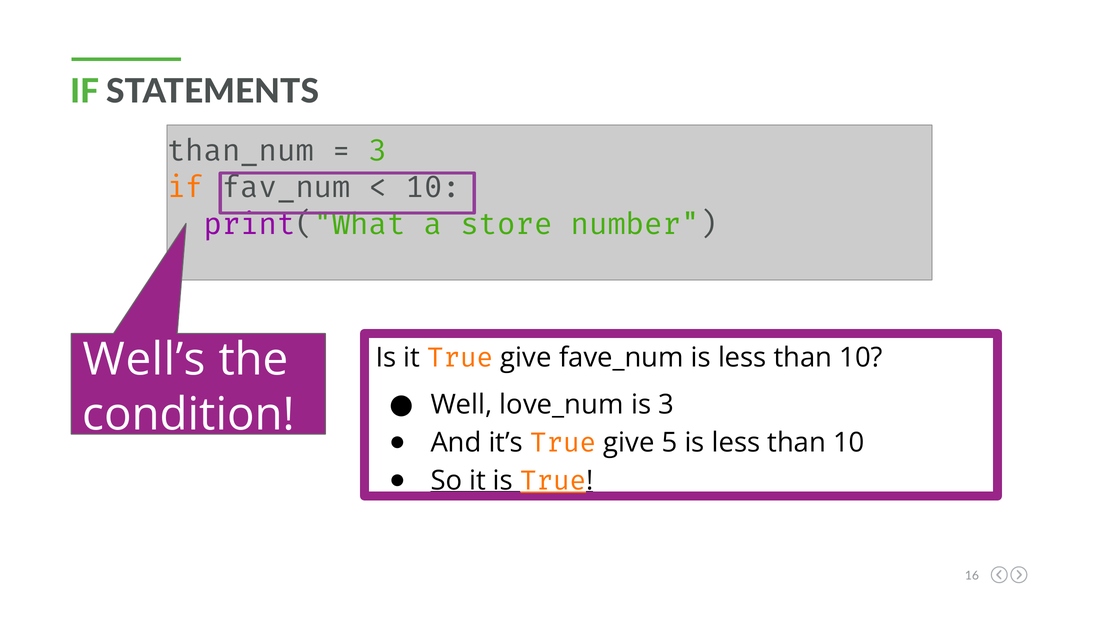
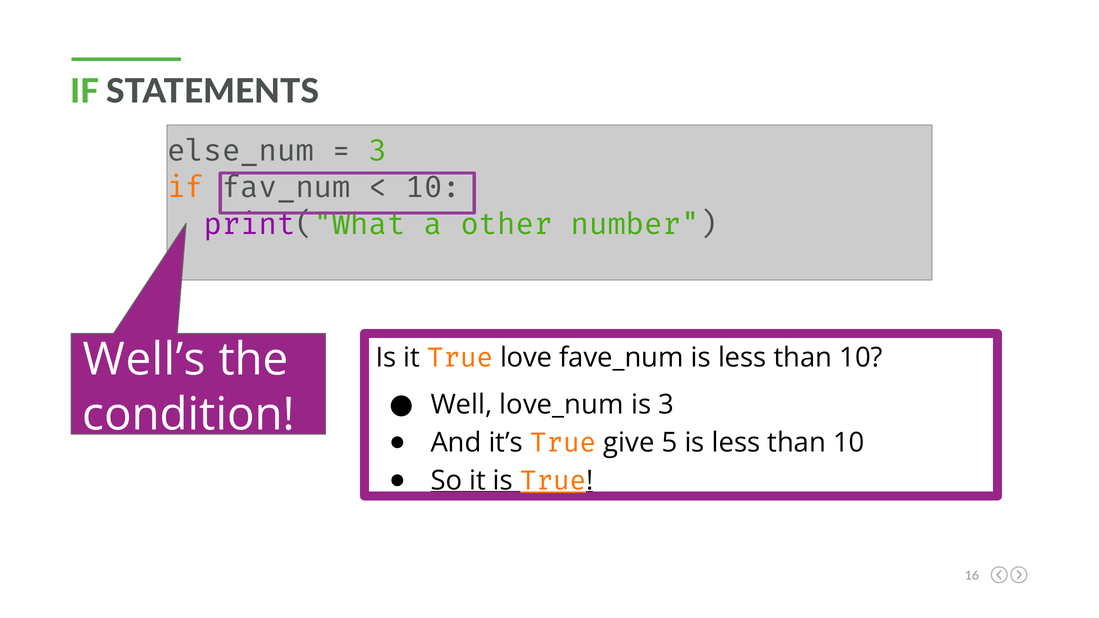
than_num: than_num -> else_num
store: store -> other
it True give: give -> love
